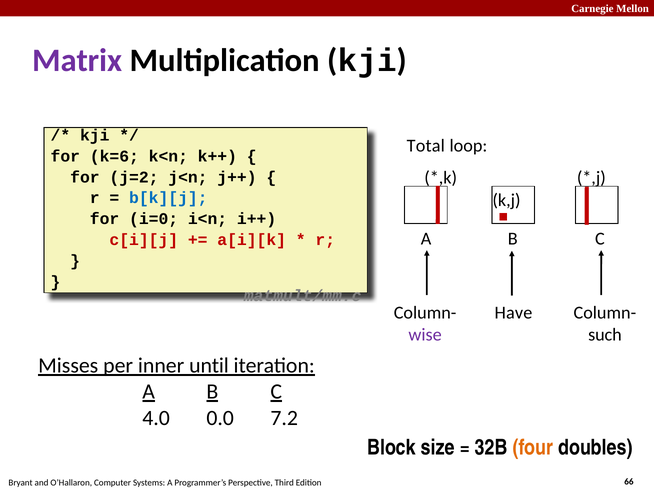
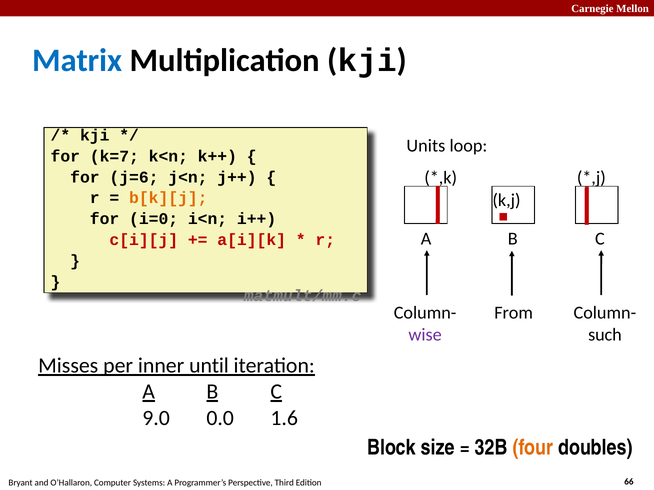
Matrix colour: purple -> blue
Total: Total -> Units
k=6: k=6 -> k=7
j=2: j=2 -> j=6
b[k][j colour: blue -> orange
Have: Have -> From
4.0: 4.0 -> 9.0
7.2: 7.2 -> 1.6
